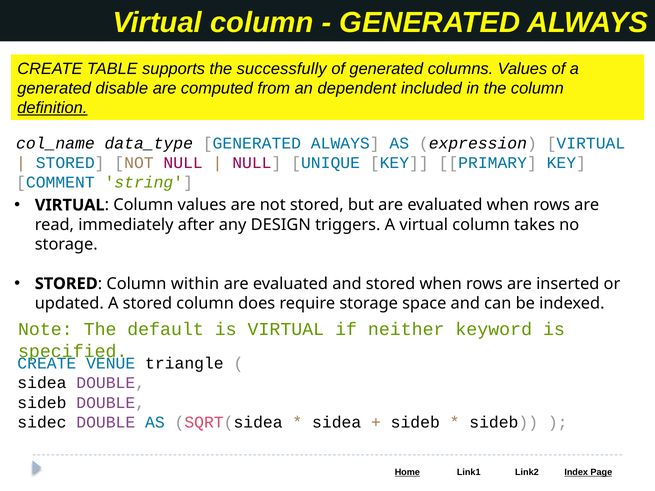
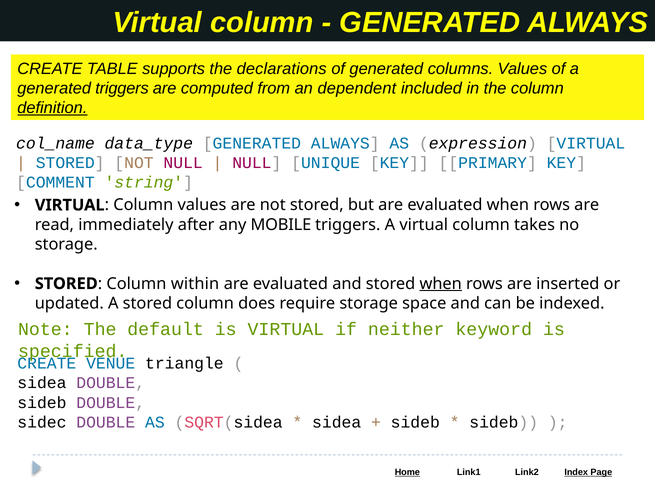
successfully: successfully -> declarations
generated disable: disable -> triggers
DESIGN: DESIGN -> MOBILE
when at (441, 284) underline: none -> present
